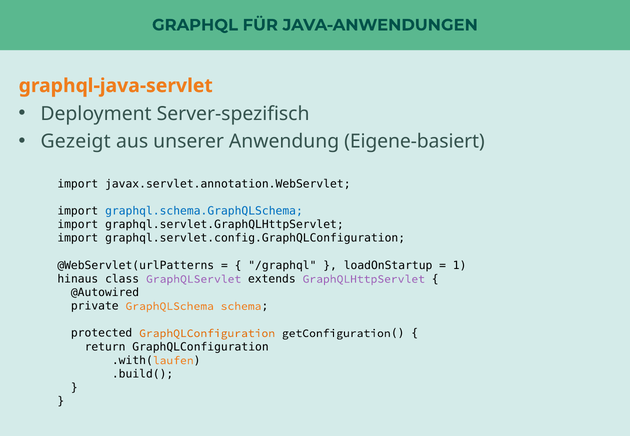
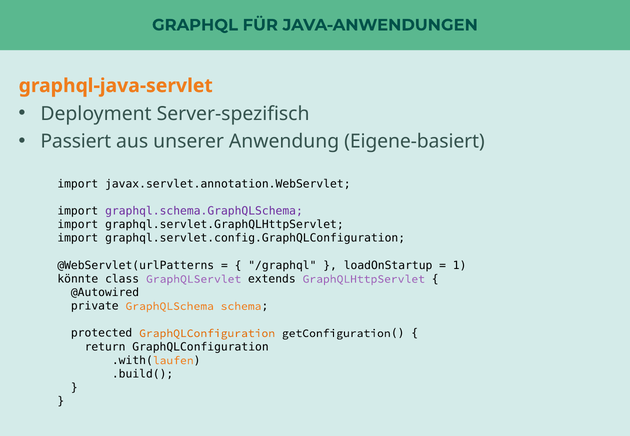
Gezeigt: Gezeigt -> Passiert
graphql.schema.GraphQLSchema colour: blue -> purple
hinaus: hinaus -> könnte
